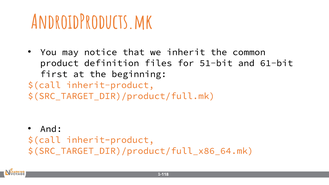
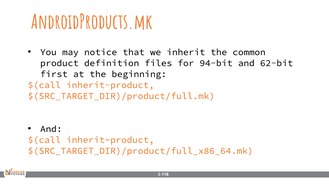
51-bit: 51-bit -> 94-bit
61-bit: 61-bit -> 62-bit
